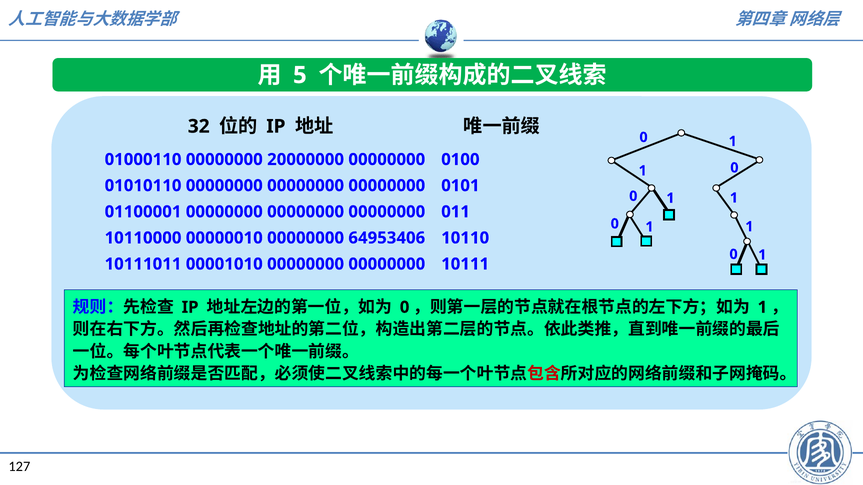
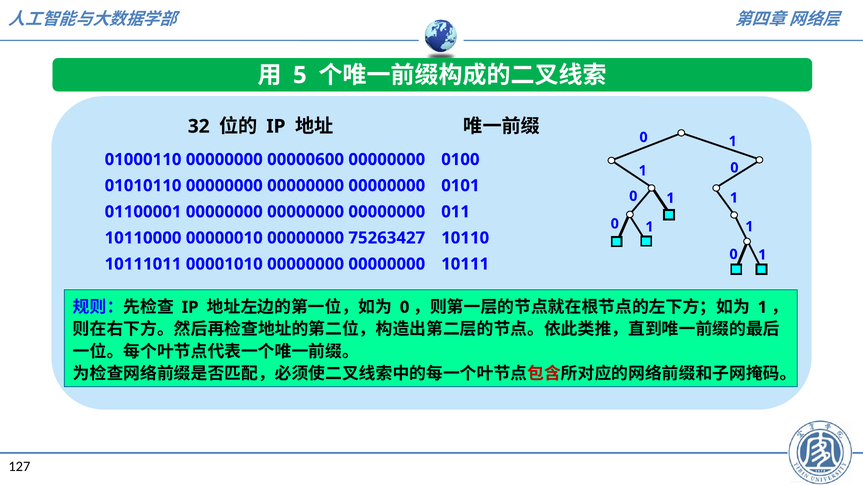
20000000: 20000000 -> 00000600
64953406: 64953406 -> 75263427
